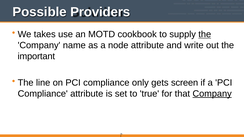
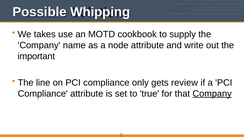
Providers: Providers -> Whipping
the at (205, 34) underline: present -> none
screen: screen -> review
